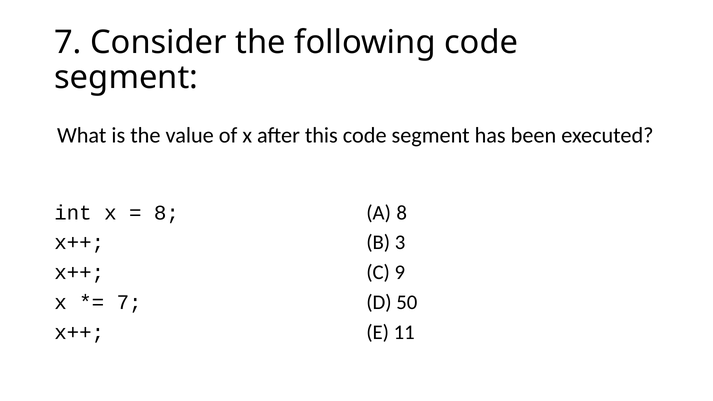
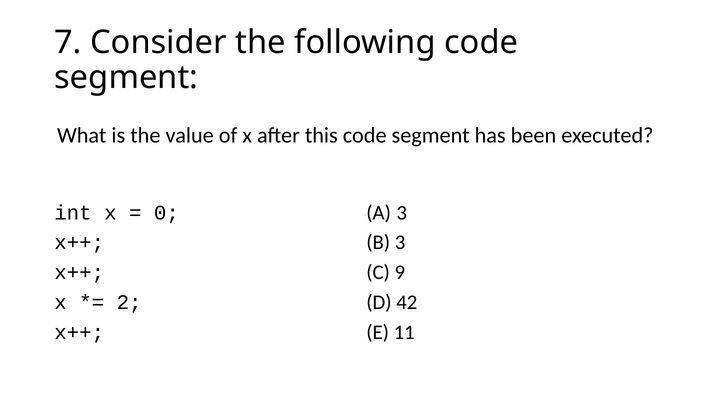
8 at (402, 213): 8 -> 3
8 at (166, 213): 8 -> 0
50: 50 -> 42
7 at (129, 302): 7 -> 2
